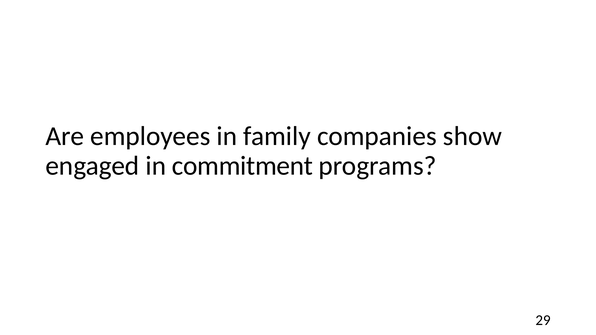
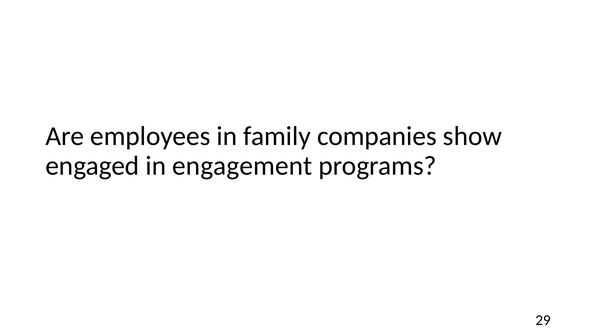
commitment: commitment -> engagement
